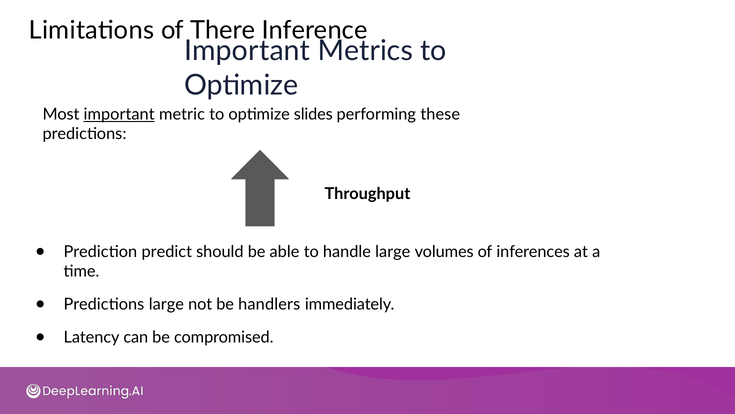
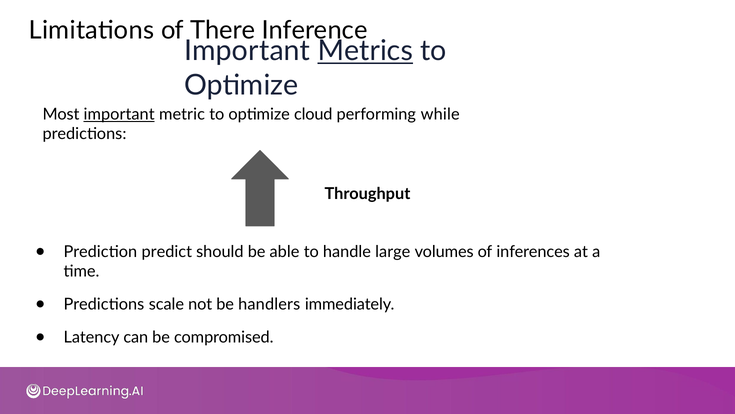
Metrics underline: none -> present
slides: slides -> cloud
these: these -> while
Predictions large: large -> scale
